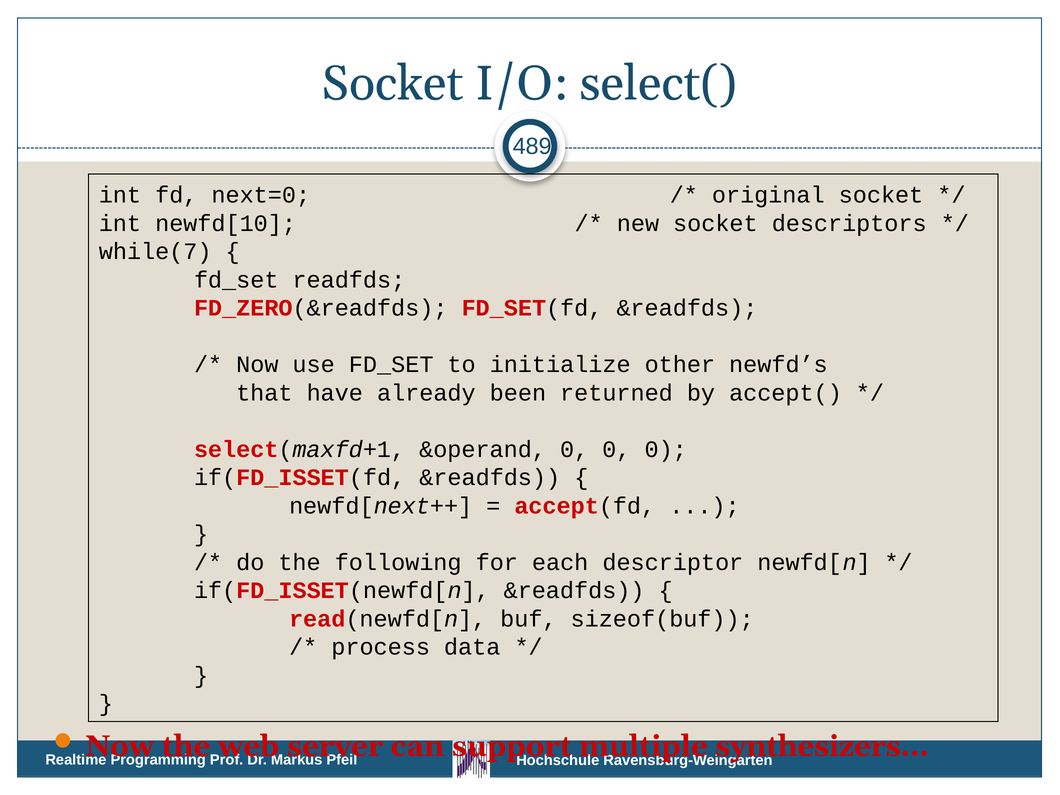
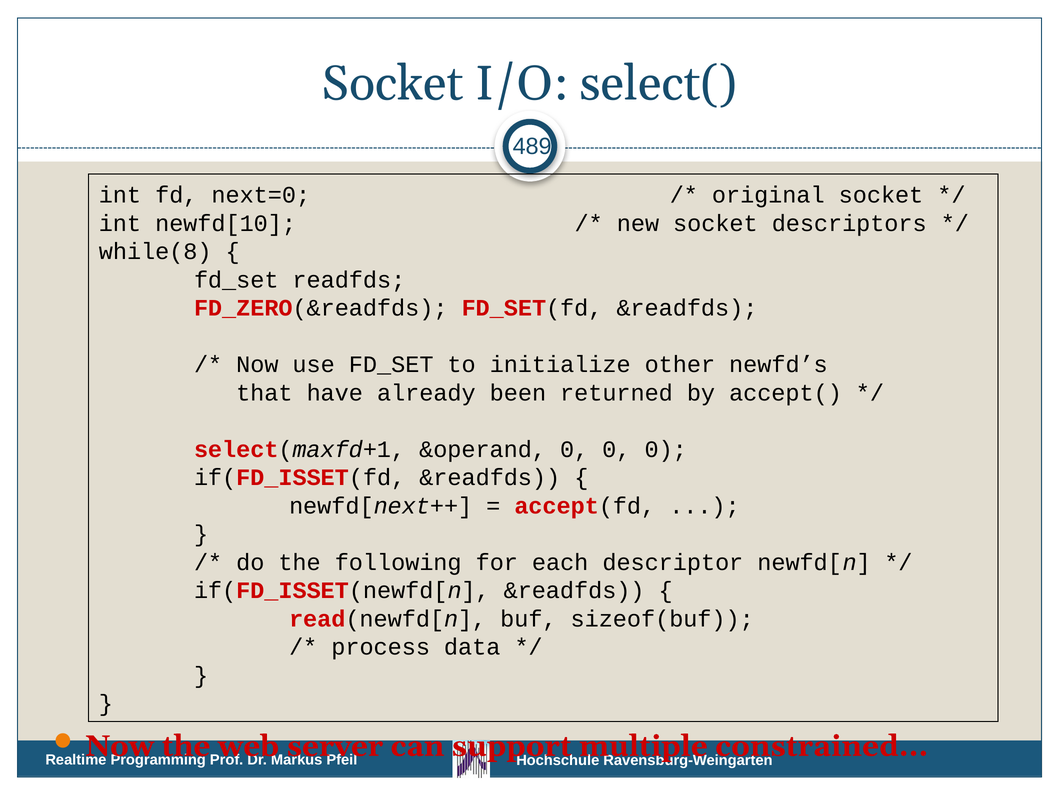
while(7: while(7 -> while(8
synthesizers: synthesizers -> constrained
